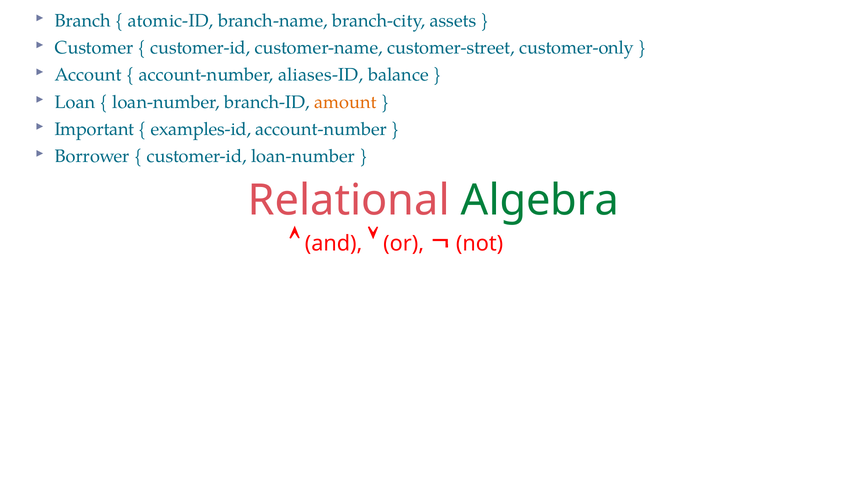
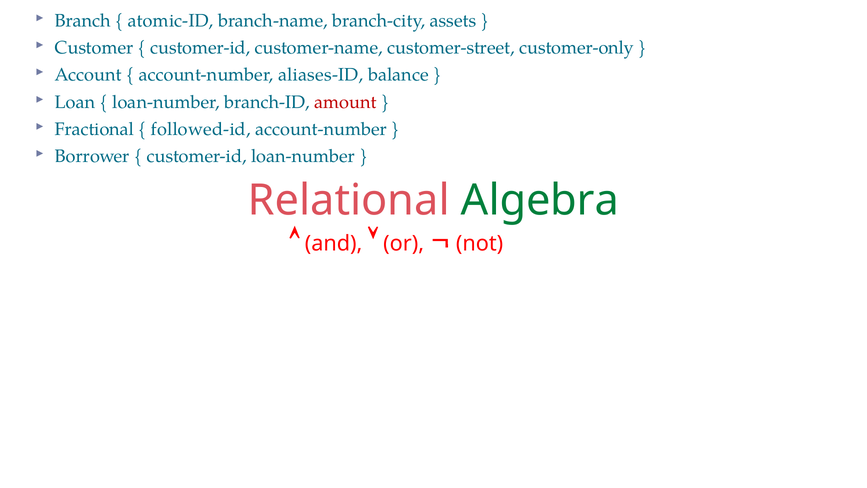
amount colour: orange -> red
Important: Important -> Fractional
examples-id: examples-id -> followed-id
